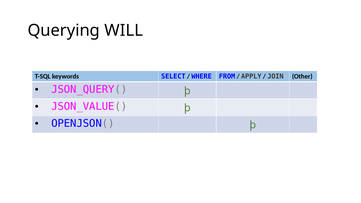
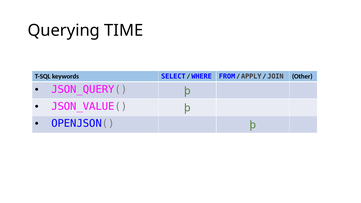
WILL: WILL -> TIME
